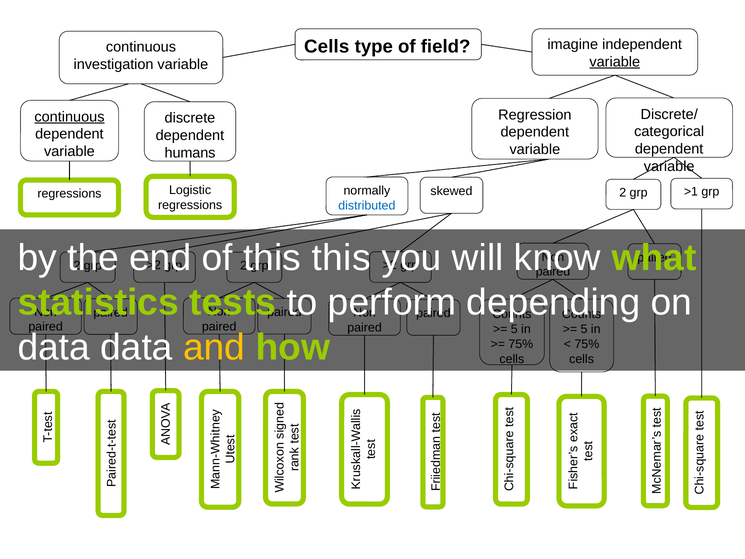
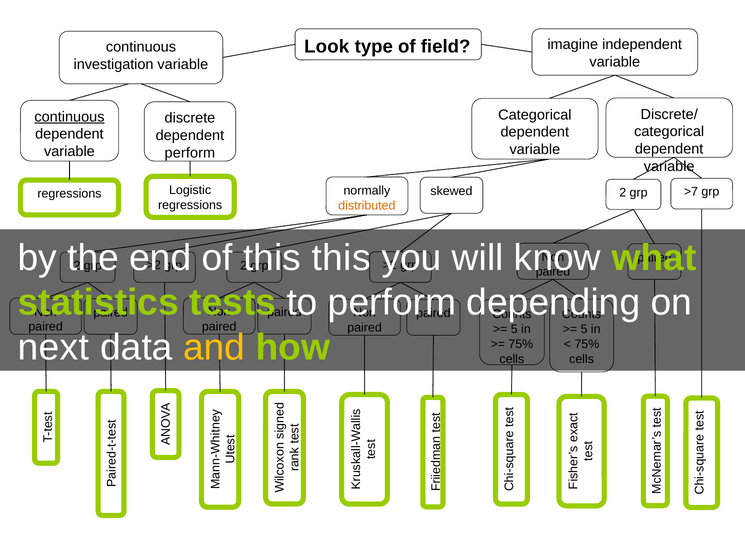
Cells at (327, 47): Cells -> Look
variable at (615, 62) underline: present -> none
Regression at (535, 115): Regression -> Categorical
humans at (190, 153): humans -> perform
>1: >1 -> >7
distributed colour: blue -> orange
data at (54, 347): data -> next
